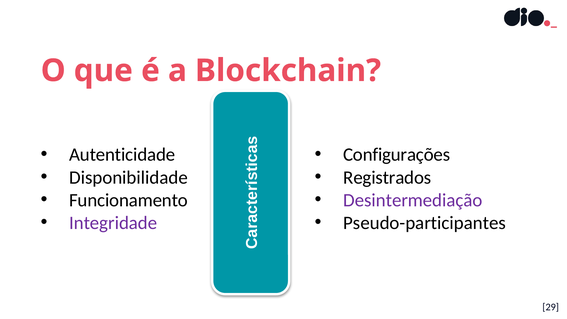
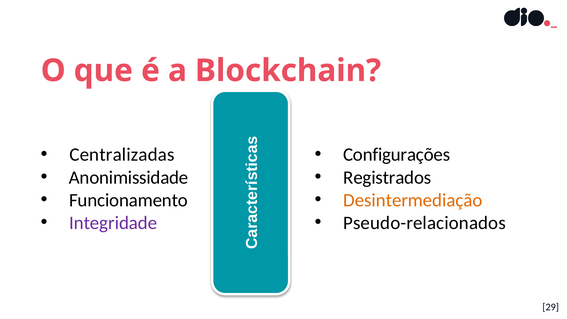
Autenticidade: Autenticidade -> Centralizadas
Disponibilidade: Disponibilidade -> Anonimissidade
Desintermediação colour: purple -> orange
Pseudo-participantes: Pseudo-participantes -> Pseudo-relacionados
